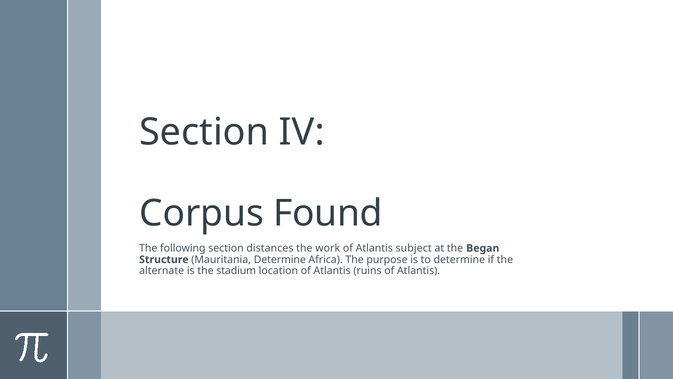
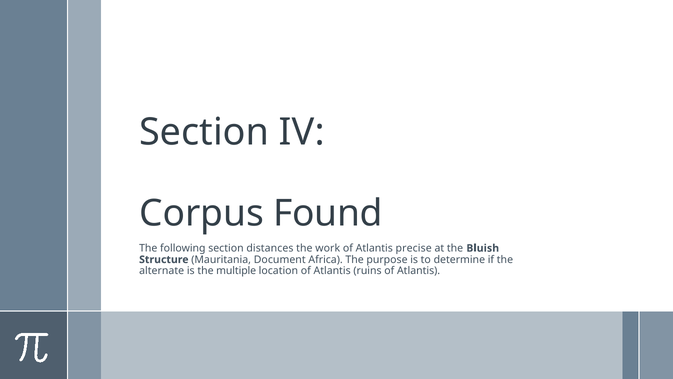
subject: subject -> precise
Began: Began -> Bluish
Mauritania Determine: Determine -> Document
stadium: stadium -> multiple
